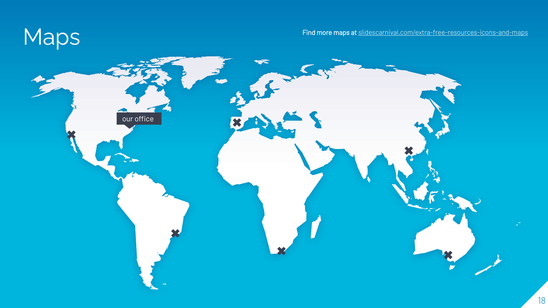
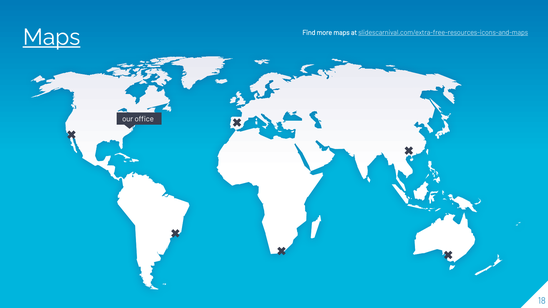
Maps at (52, 37) underline: none -> present
